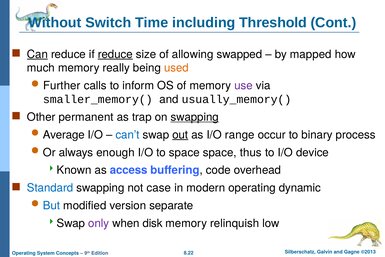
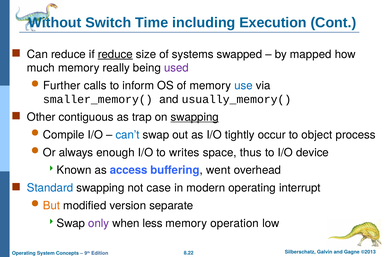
Threshold: Threshold -> Execution
Can underline: present -> none
allowing: allowing -> systems
used colour: orange -> purple
use colour: purple -> blue
permanent: permanent -> contiguous
Average: Average -> Compile
out underline: present -> none
range: range -> tightly
binary: binary -> object
to space: space -> writes
code: code -> went
dynamic: dynamic -> interrupt
But colour: blue -> orange
disk: disk -> less
relinquish: relinquish -> operation
